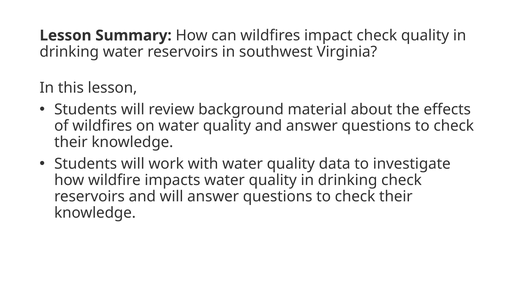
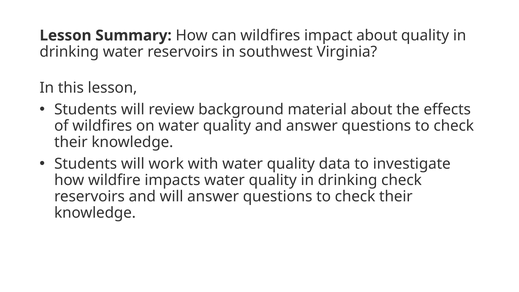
impact check: check -> about
